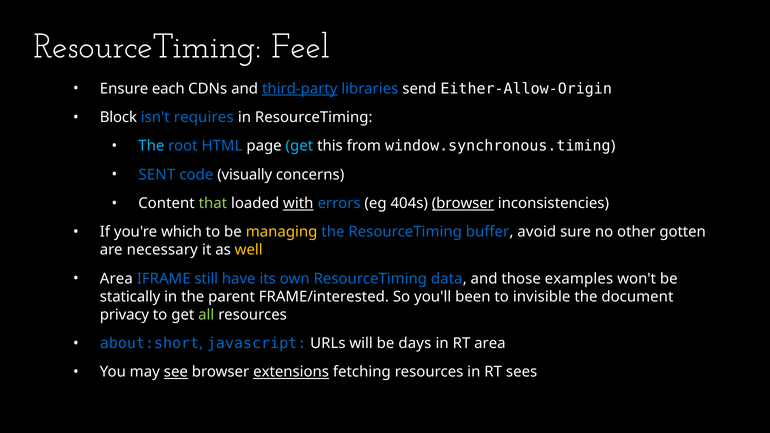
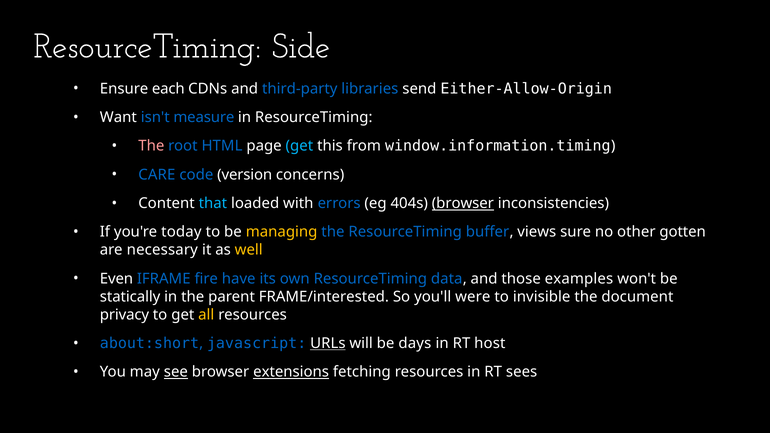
Feel: Feel -> Side
third-party underline: present -> none
Block: Block -> Want
requires: requires -> measure
The at (151, 146) colour: light blue -> pink
window.synchronous.timing: window.synchronous.timing -> window.information.timing
SENT: SENT -> CARE
visually: visually -> version
that colour: light green -> light blue
with underline: present -> none
which: which -> today
avoid: avoid -> views
Area at (116, 279): Area -> Even
still: still -> fire
been: been -> were
all colour: light green -> yellow
URLs underline: none -> present
RT area: area -> host
